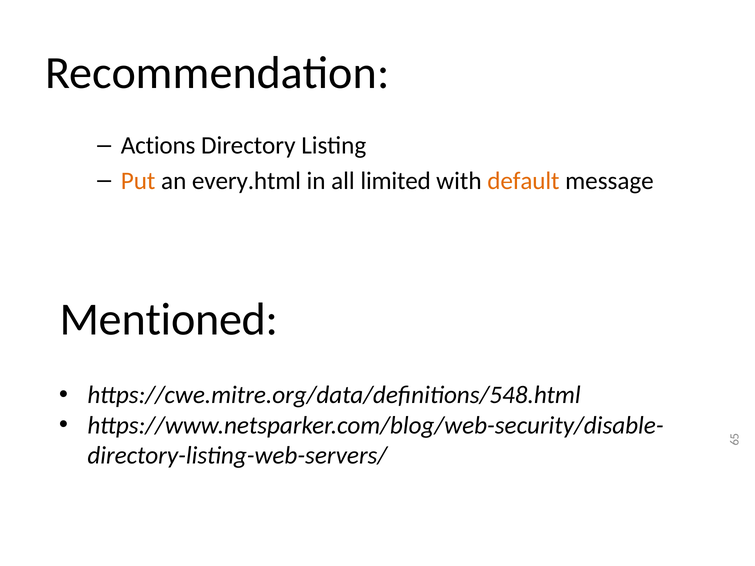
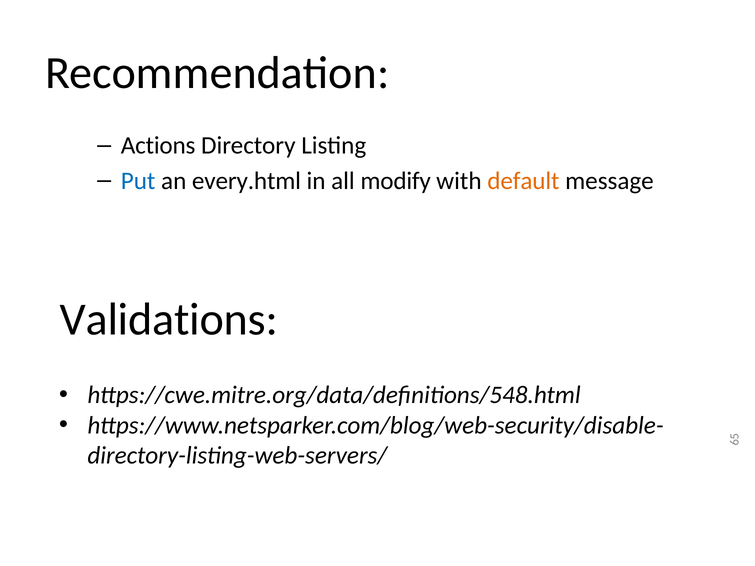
Put colour: orange -> blue
limited: limited -> modify
Mentioned: Mentioned -> Validations
